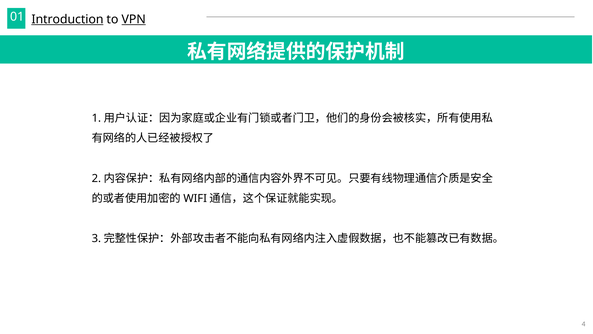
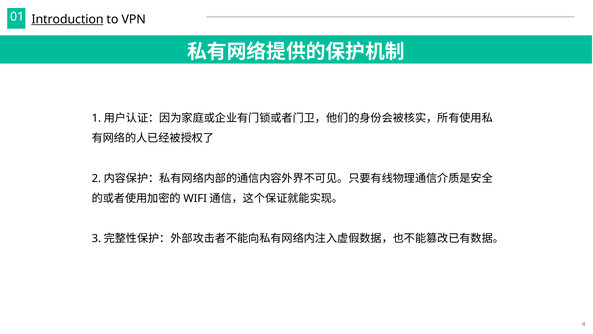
VPN underline: present -> none
